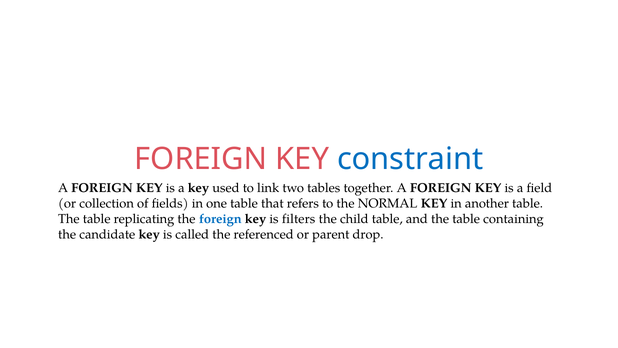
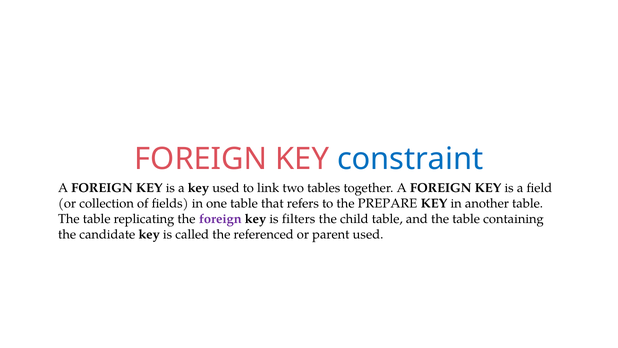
NORMAL: NORMAL -> PREPARE
foreign at (220, 219) colour: blue -> purple
parent drop: drop -> used
